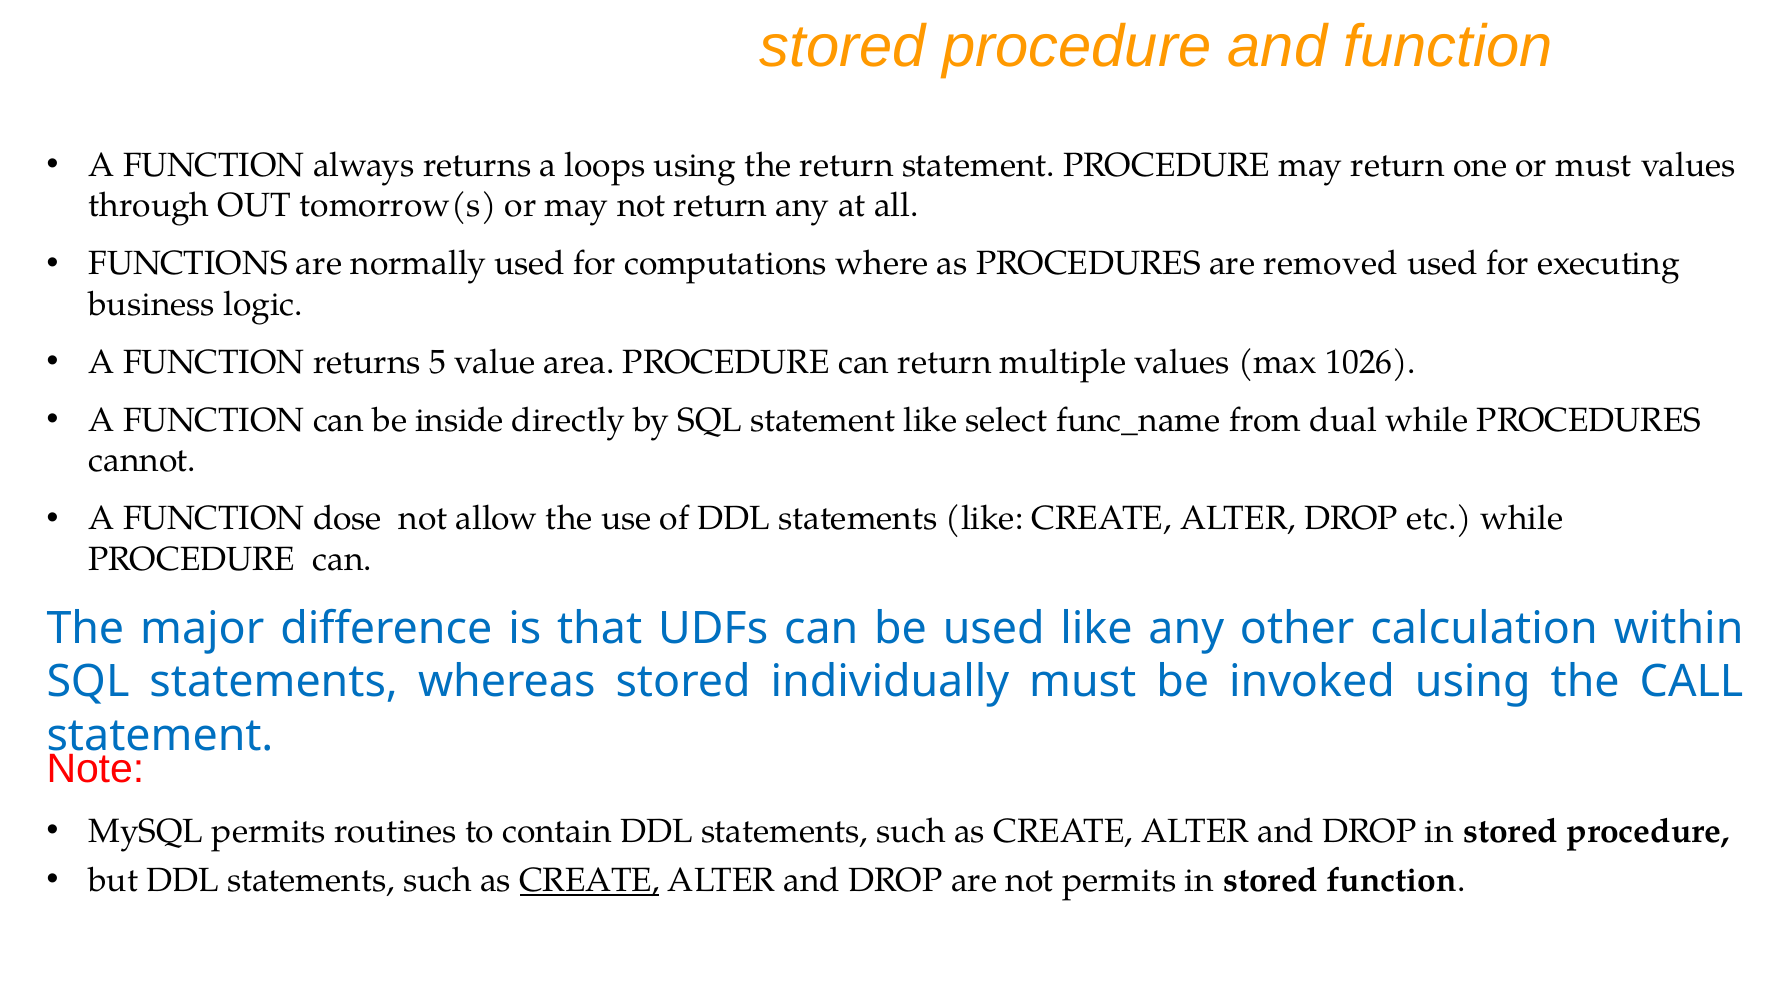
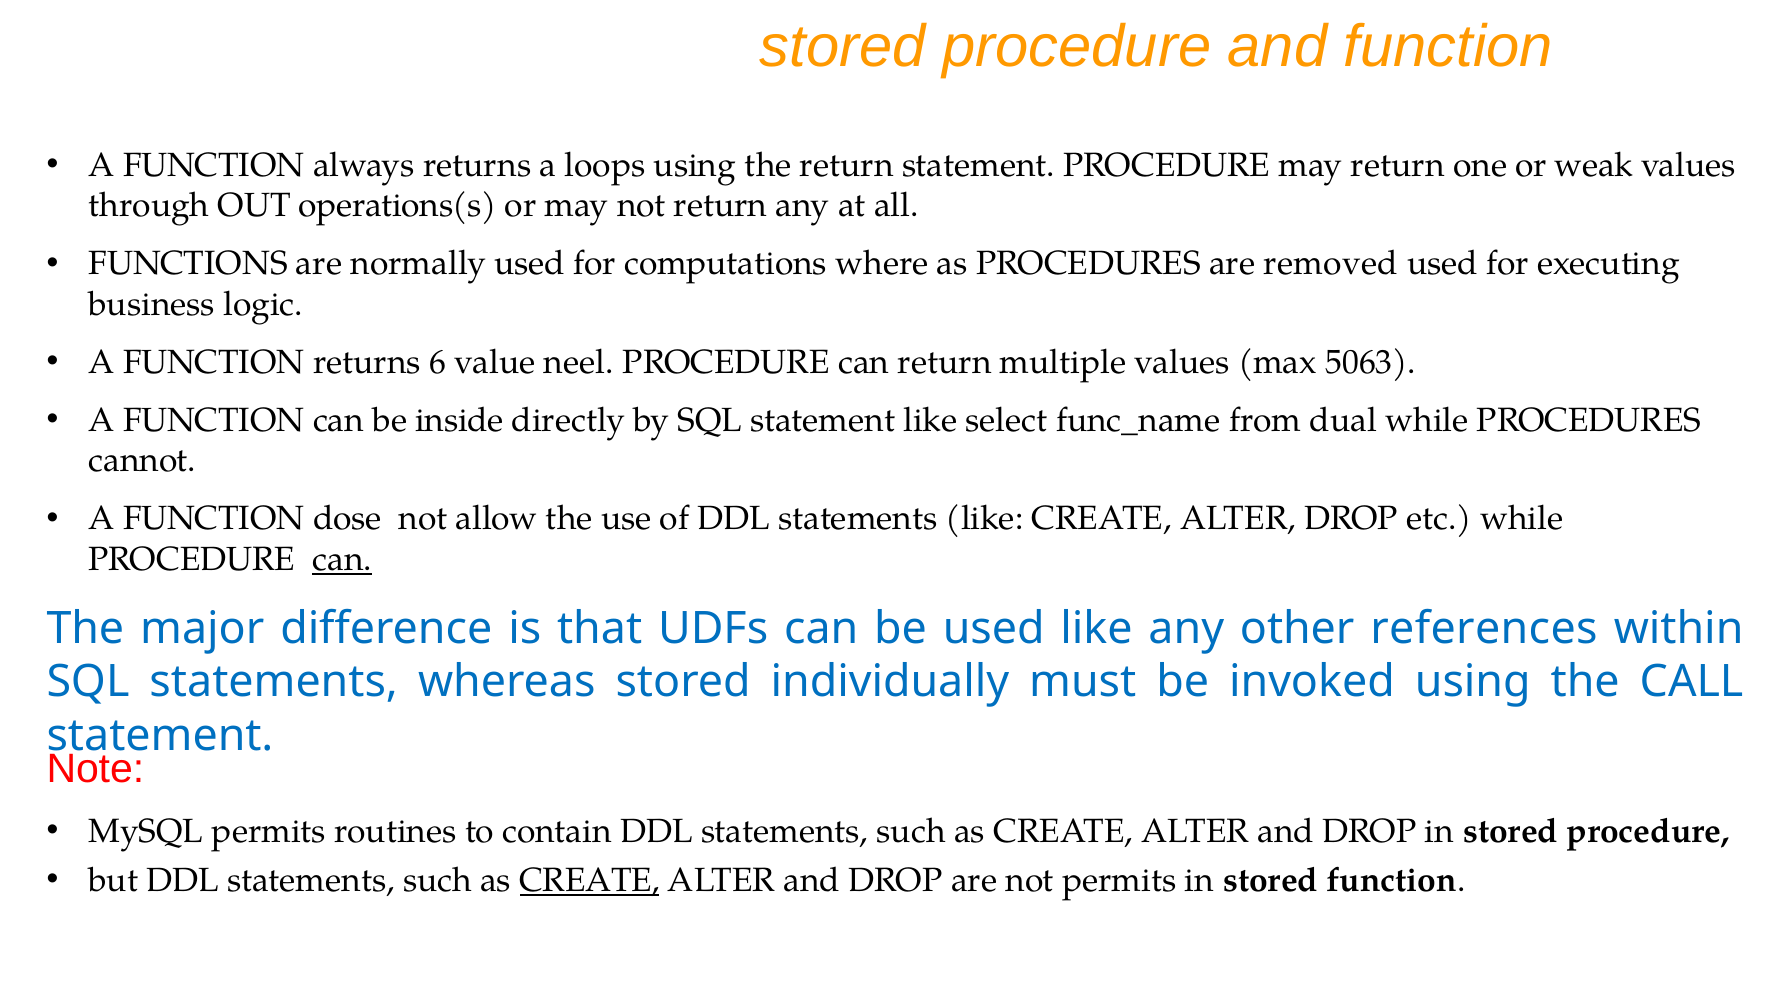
or must: must -> weak
tomorrow(s: tomorrow(s -> operations(s
5: 5 -> 6
area: area -> neel
1026: 1026 -> 5063
can at (342, 559) underline: none -> present
calculation: calculation -> references
